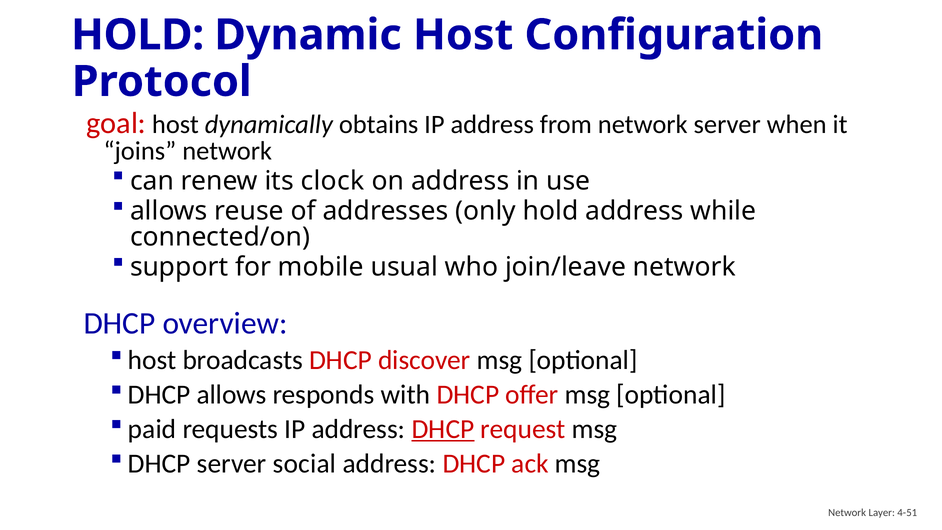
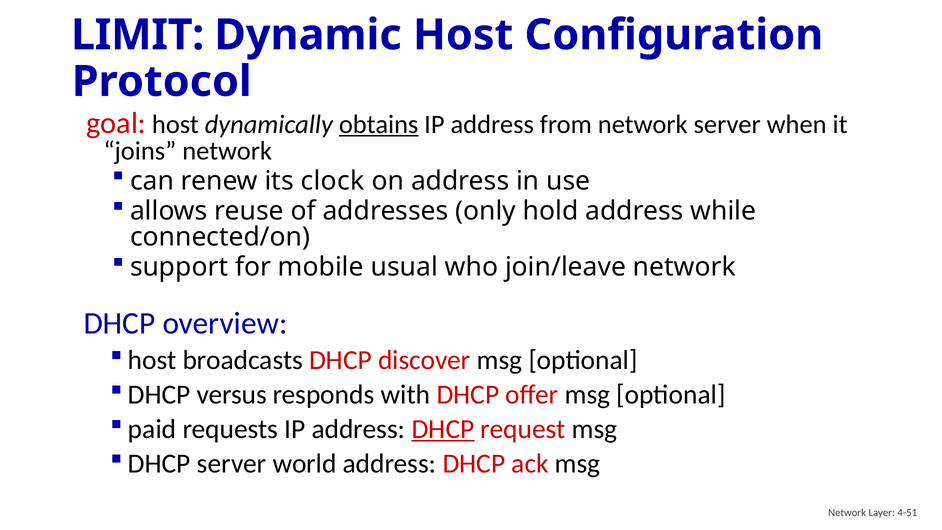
HOLD at (138, 35): HOLD -> LIMIT
obtains underline: none -> present
DHCP allows: allows -> versus
social: social -> world
